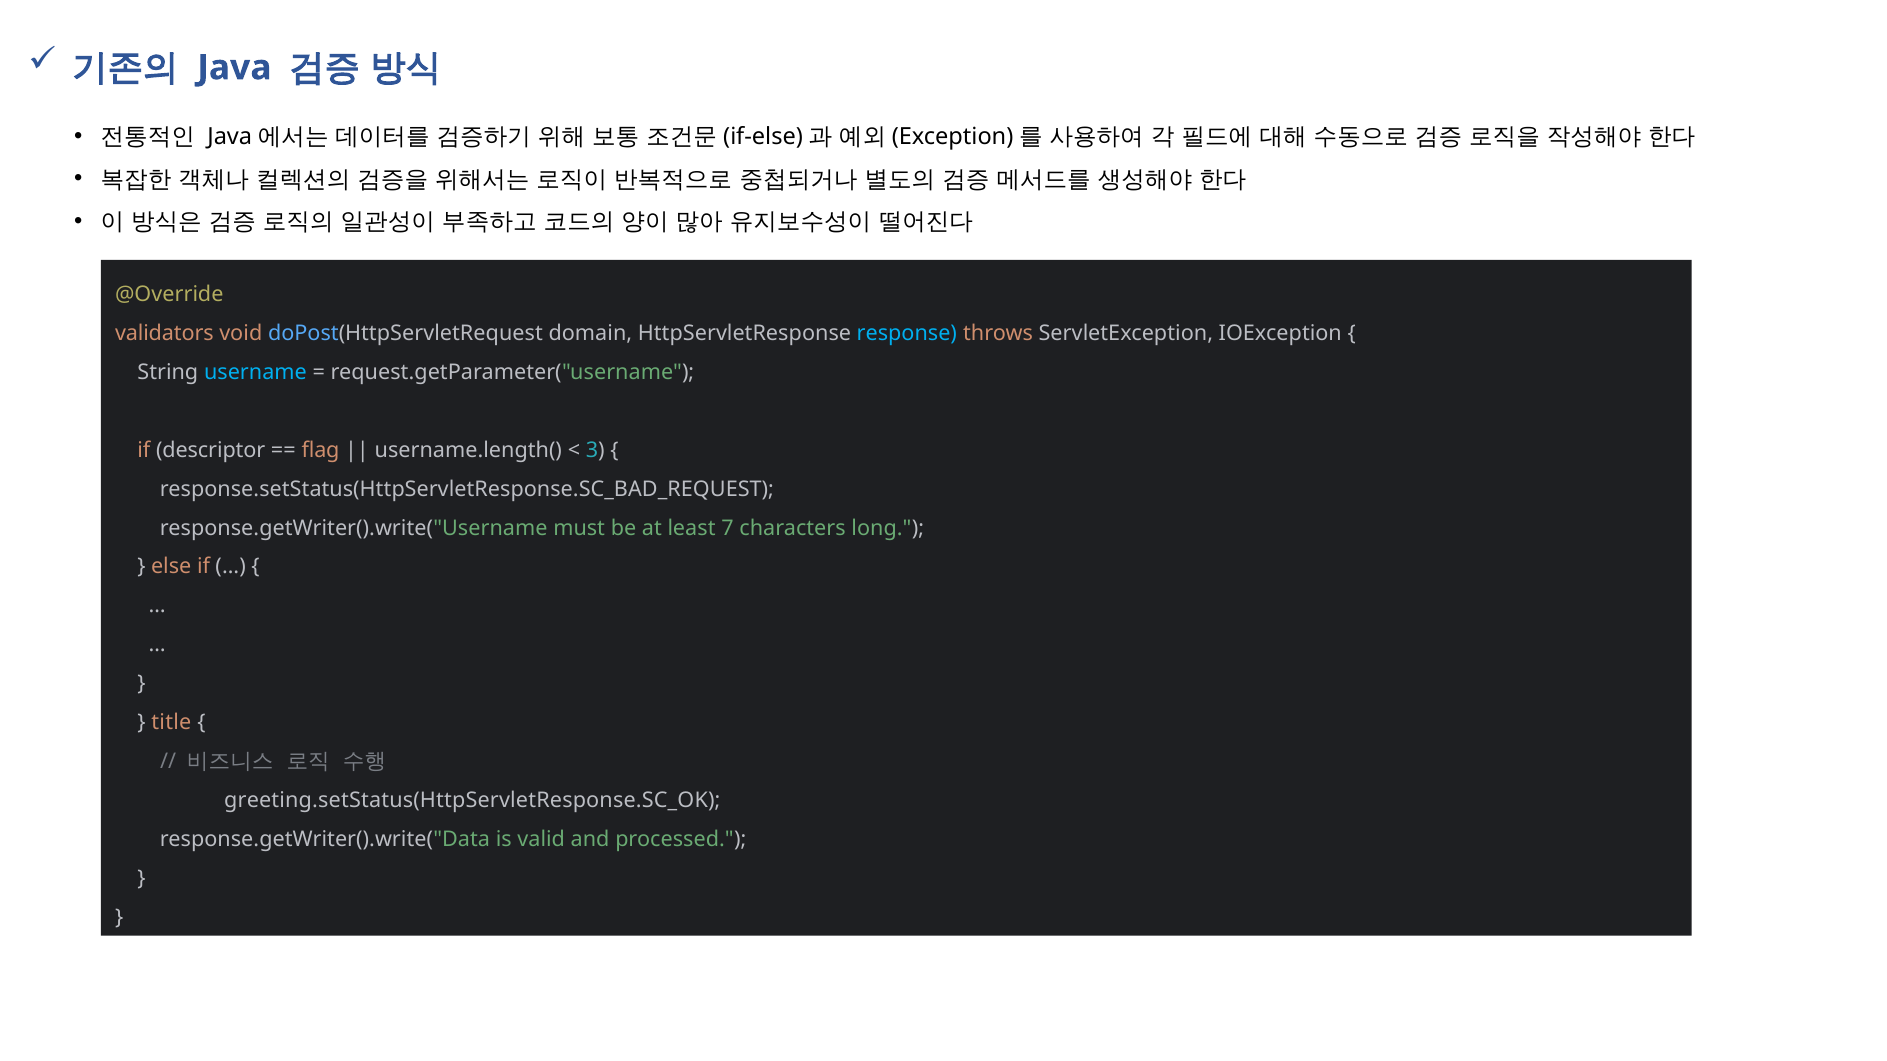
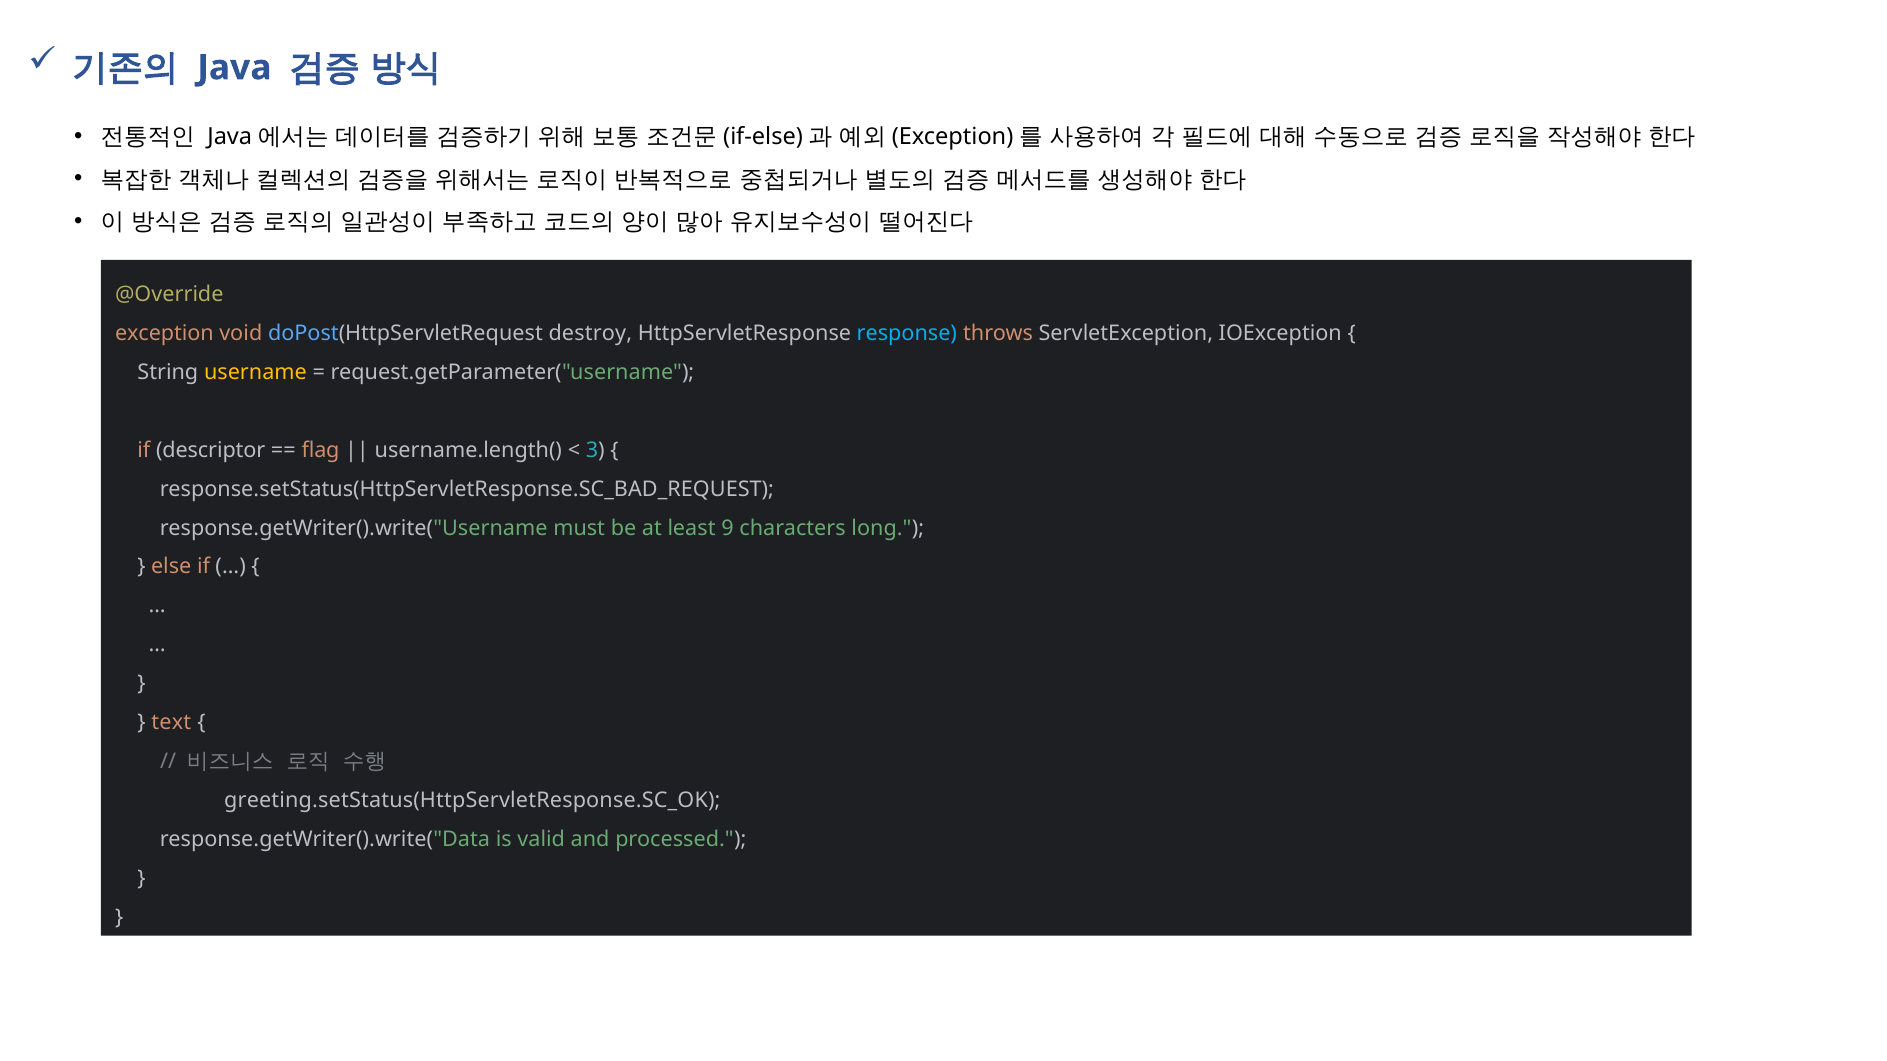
validators: validators -> exception
domain: domain -> destroy
username colour: light blue -> yellow
7: 7 -> 9
title: title -> text
